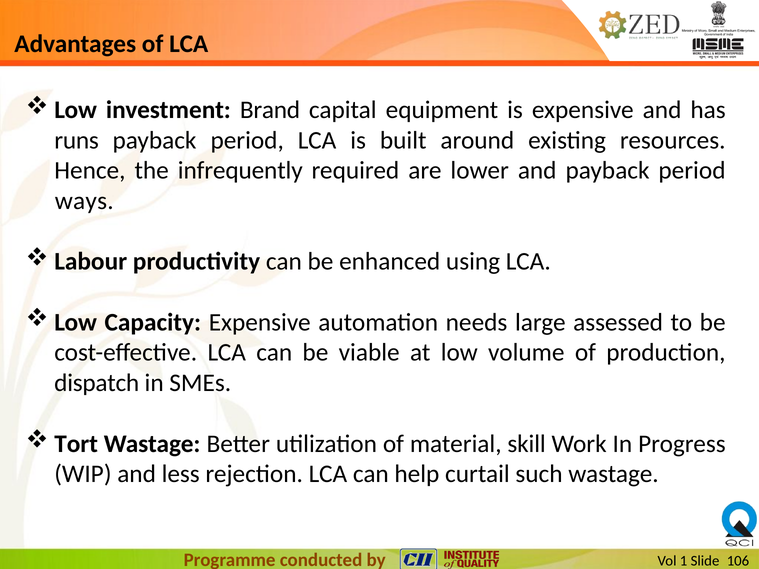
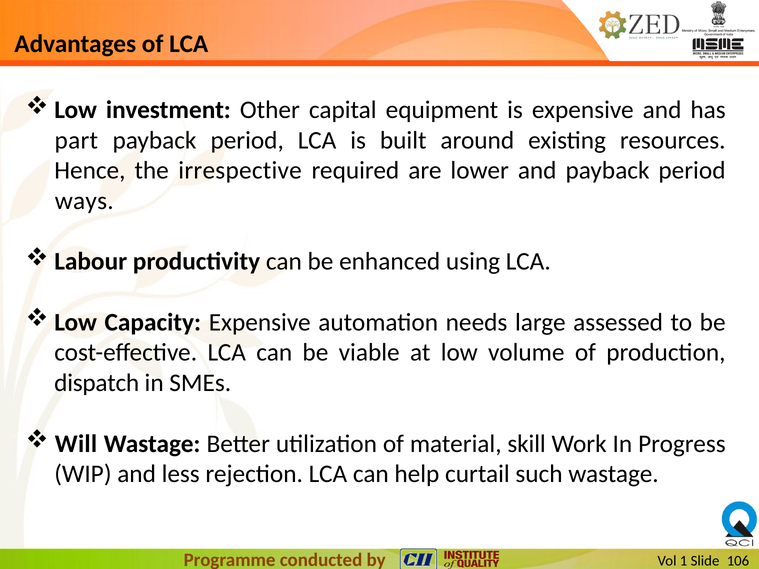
Brand: Brand -> Other
runs: runs -> part
infrequently: infrequently -> irrespective
Tort: Tort -> Will
